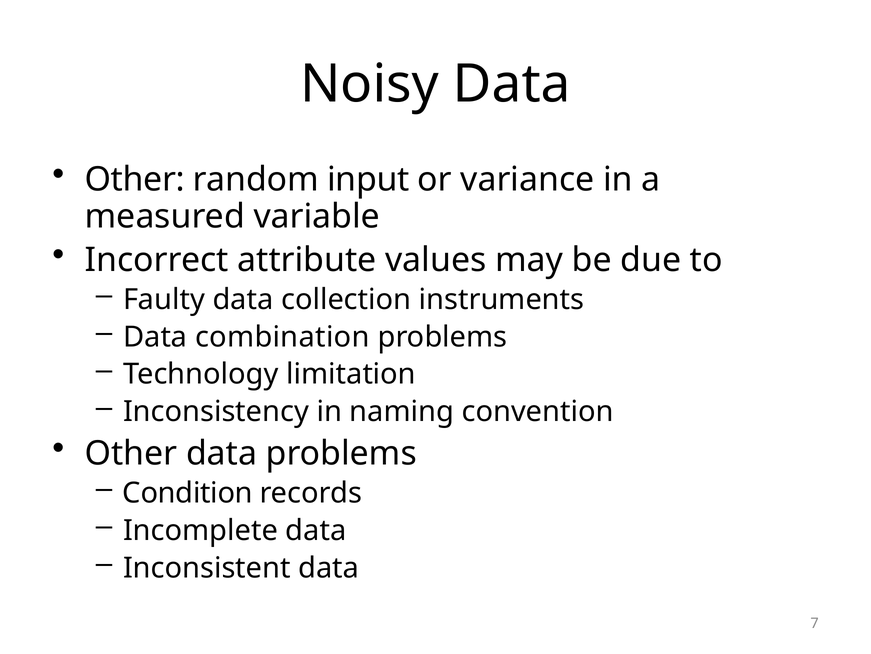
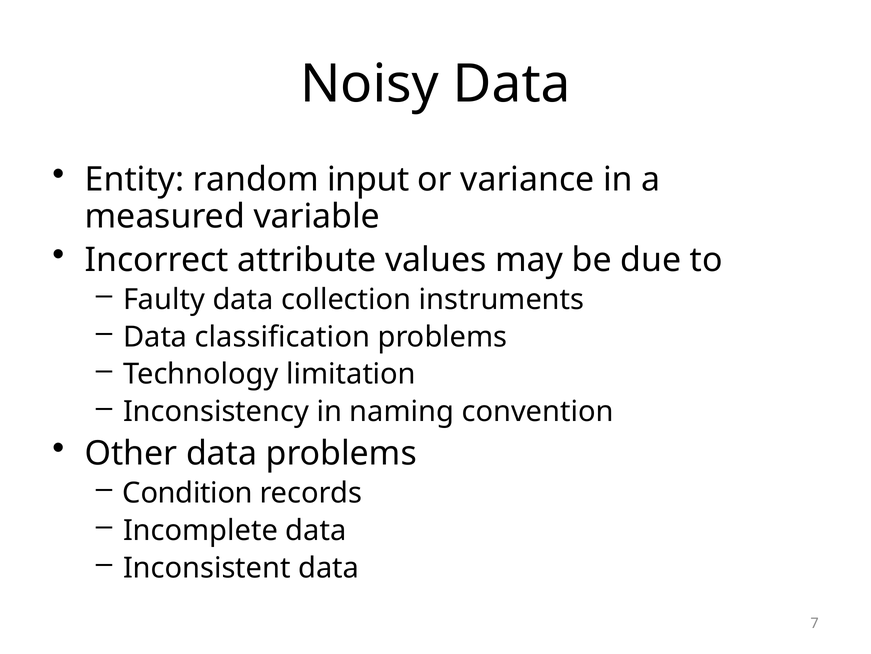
Other at (135, 179): Other -> Entity
combination: combination -> classification
